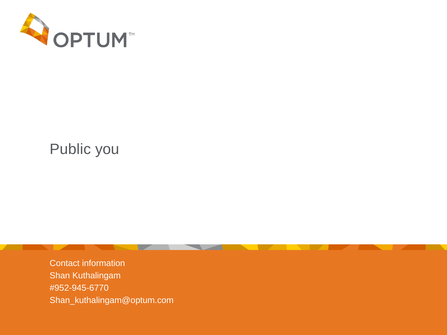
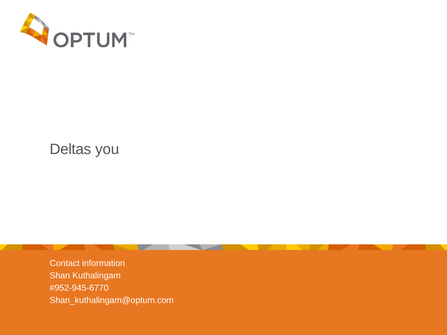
Public: Public -> Deltas
